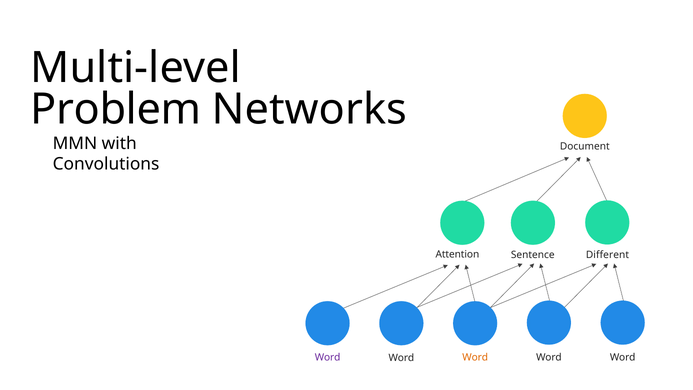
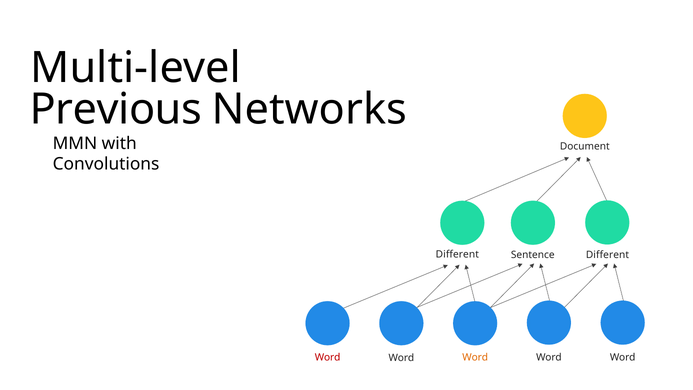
Problem: Problem -> Previous
Attention at (457, 255): Attention -> Different
Word at (328, 357) colour: purple -> red
